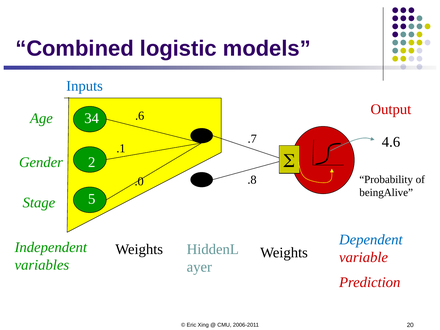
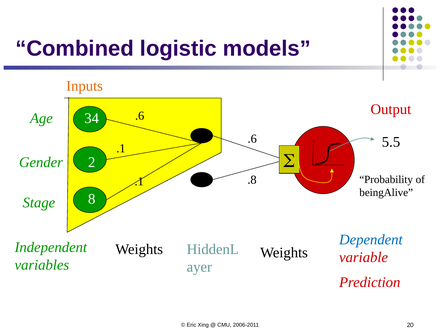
Inputs colour: blue -> orange
.7 at (252, 139): .7 -> .6
4.6: 4.6 -> 5.5
.0 at (139, 181): .0 -> .1
5: 5 -> 8
